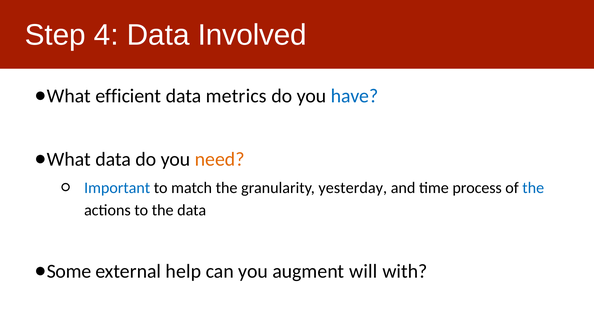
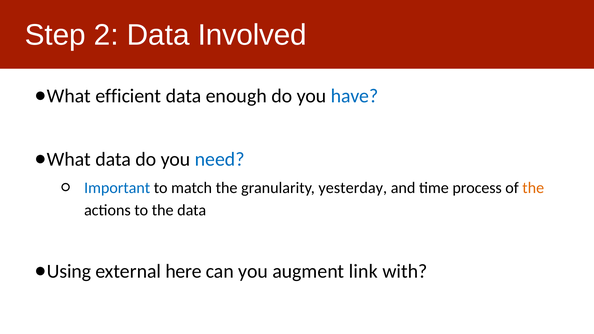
4: 4 -> 2
metrics: metrics -> enough
need colour: orange -> blue
the at (533, 188) colour: blue -> orange
Some: Some -> Using
help: help -> here
will: will -> link
